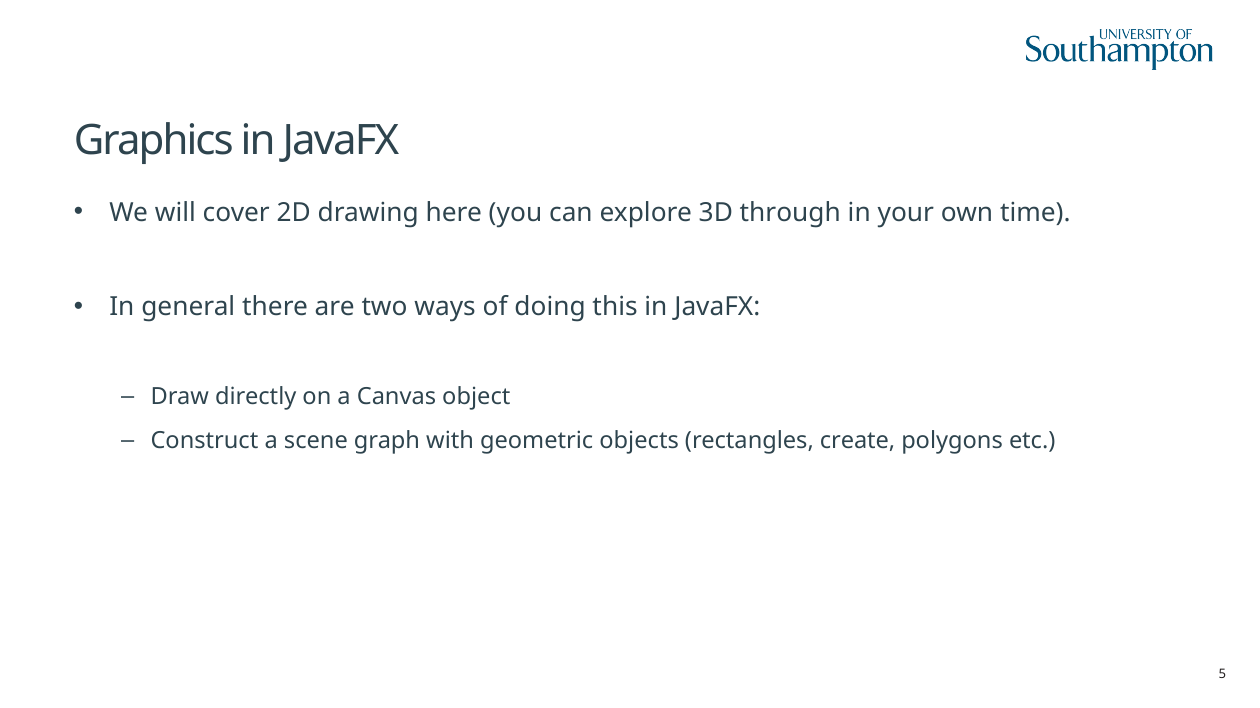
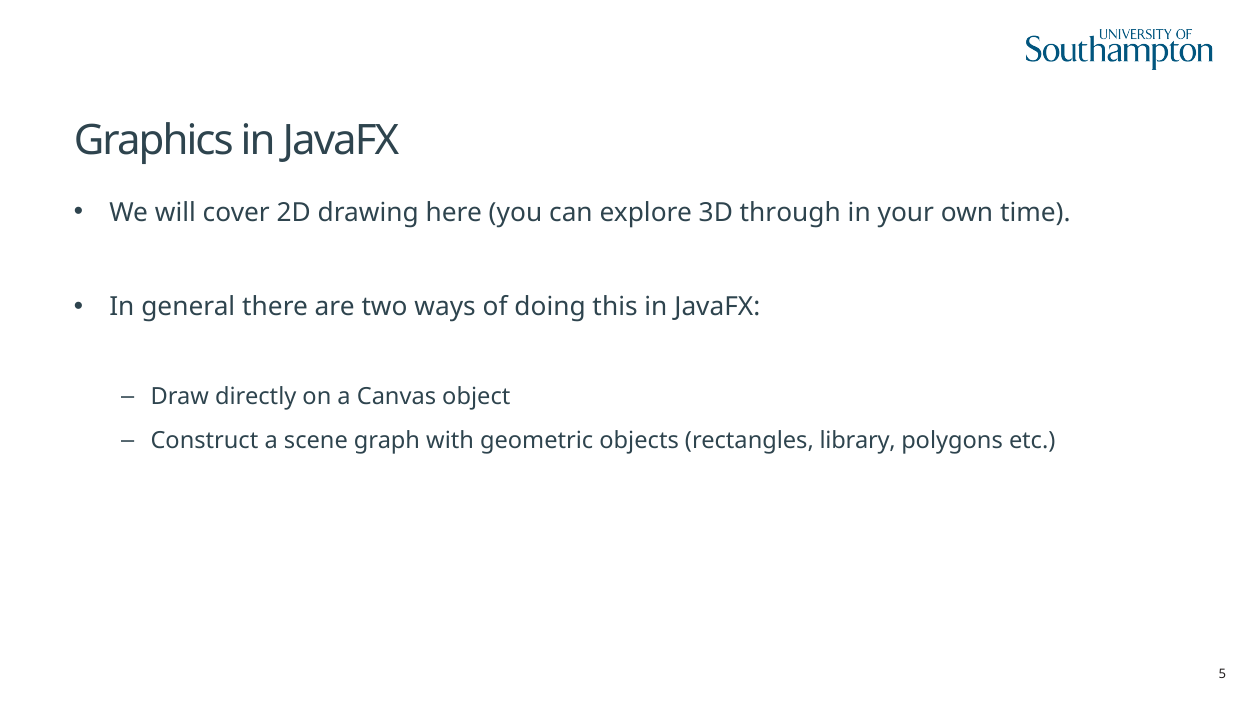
create: create -> library
